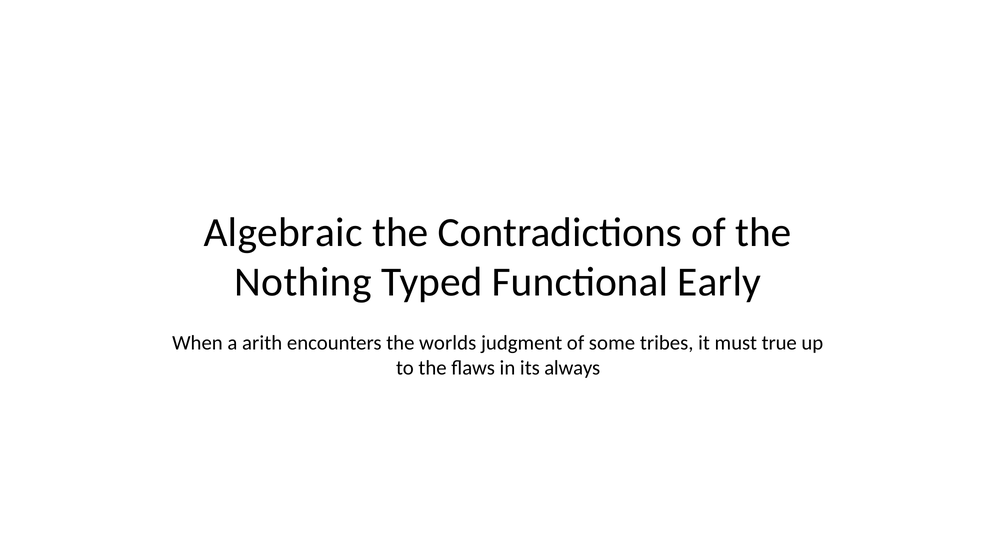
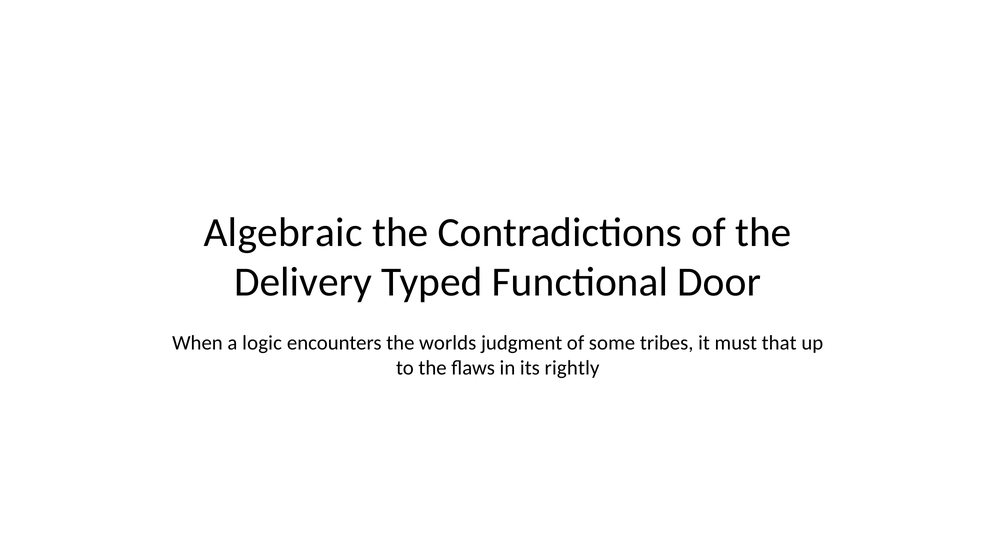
Nothing: Nothing -> Delivery
Early: Early -> Door
arith: arith -> logic
true: true -> that
always: always -> rightly
